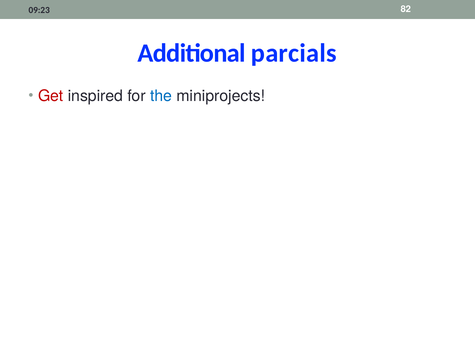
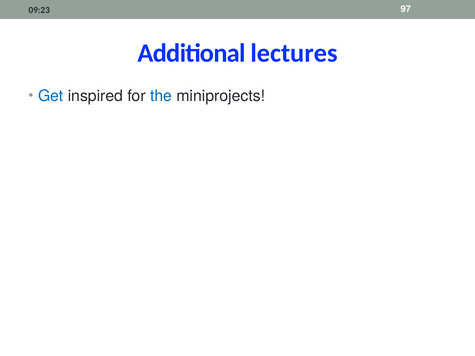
82: 82 -> 97
parcials: parcials -> lectures
Get colour: red -> blue
